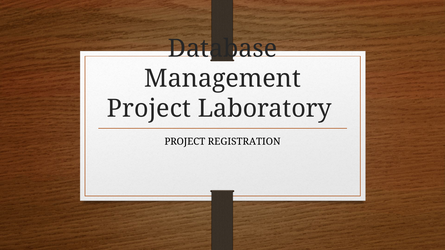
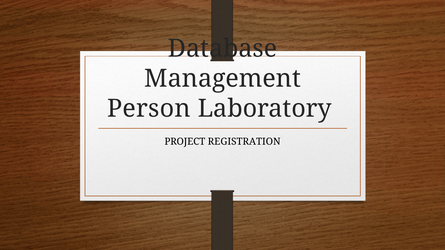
Project at (149, 109): Project -> Person
